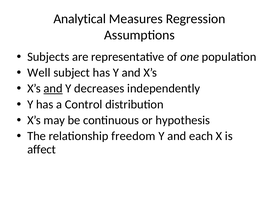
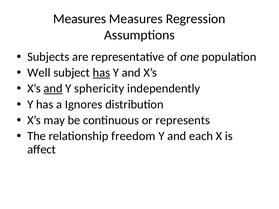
Analytical at (80, 19): Analytical -> Measures
has at (101, 73) underline: none -> present
decreases: decreases -> sphericity
Control: Control -> Ignores
hypothesis: hypothesis -> represents
